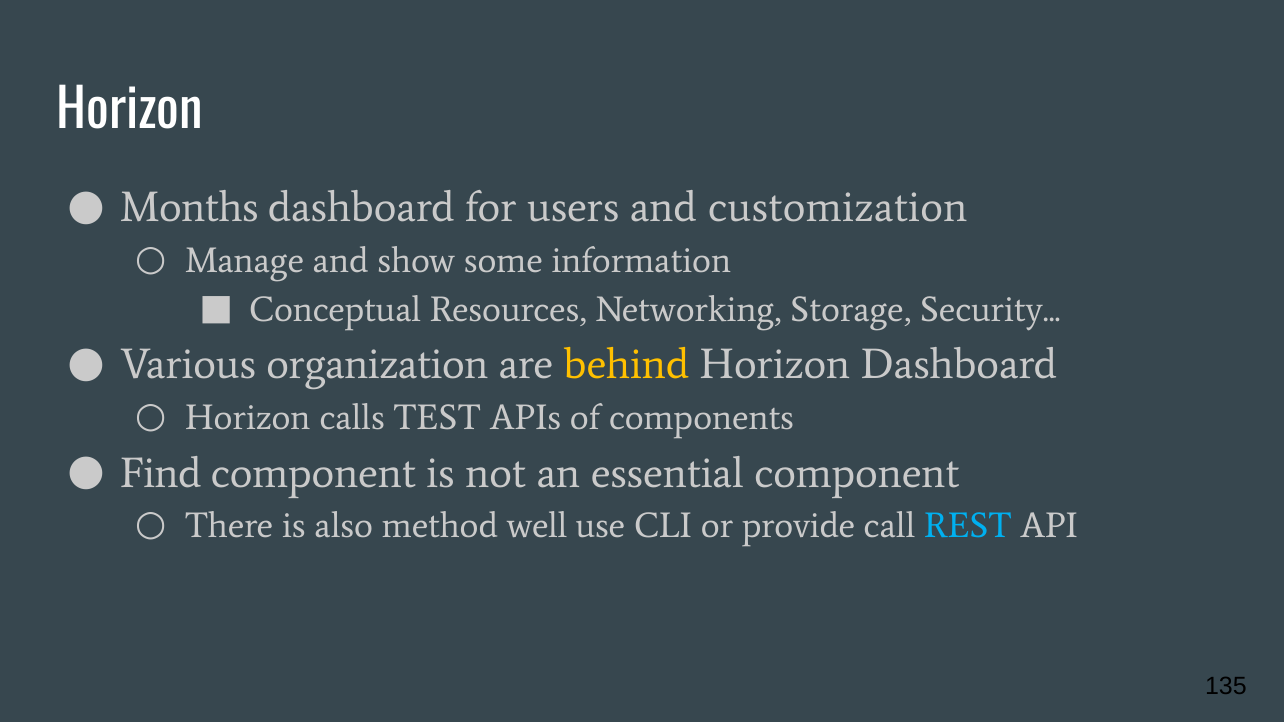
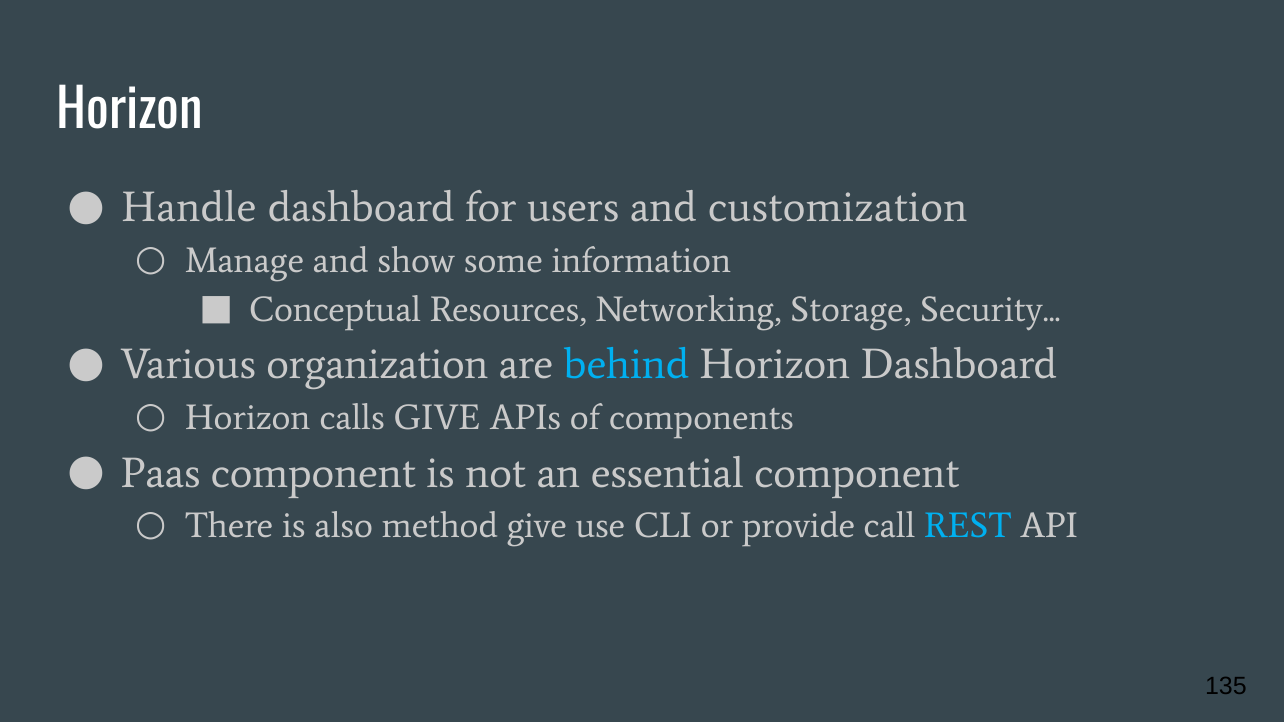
Months: Months -> Handle
behind colour: yellow -> light blue
calls TEST: TEST -> GIVE
Find: Find -> Paas
method well: well -> give
